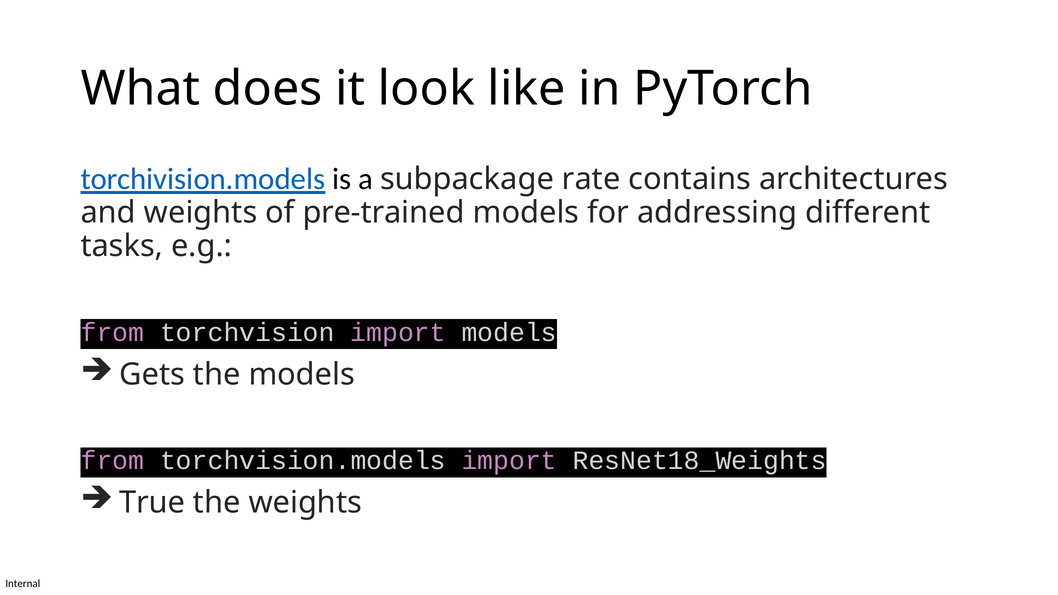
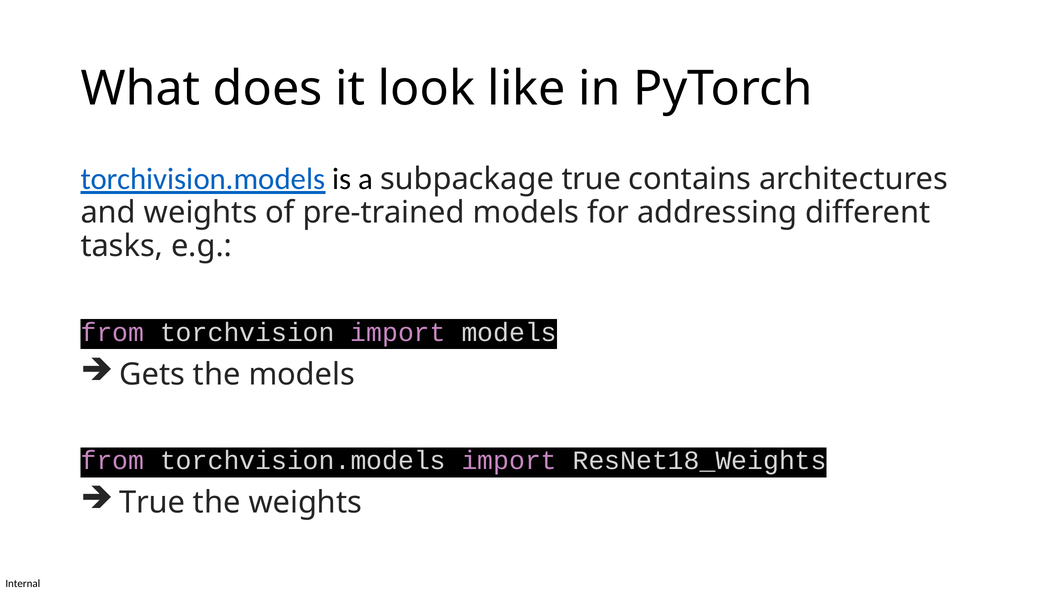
subpackage rate: rate -> true
